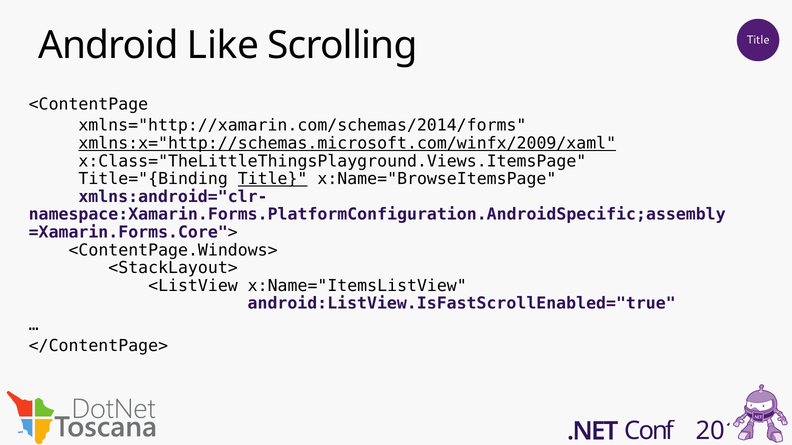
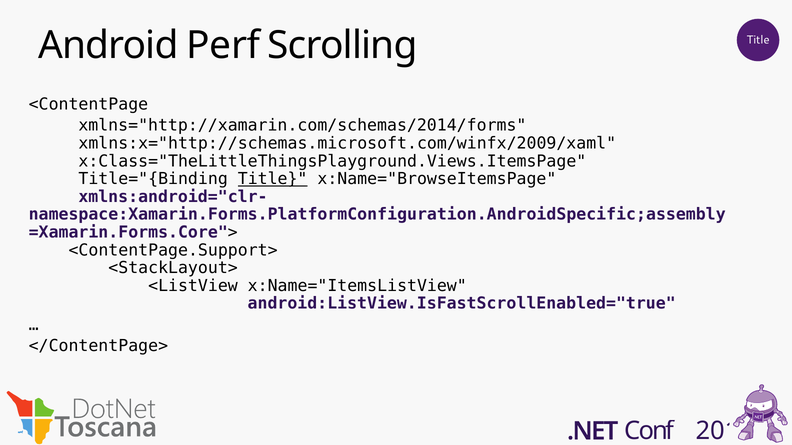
Like: Like -> Perf
xmlns:x="http://schemas.microsoft.com/winfx/2009/xaml underline: present -> none
<ContentPage.Windows>: <ContentPage.Windows> -> <ContentPage.Support>
